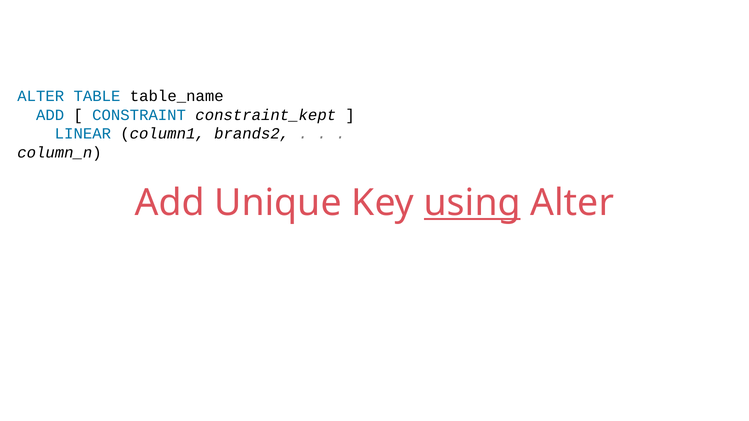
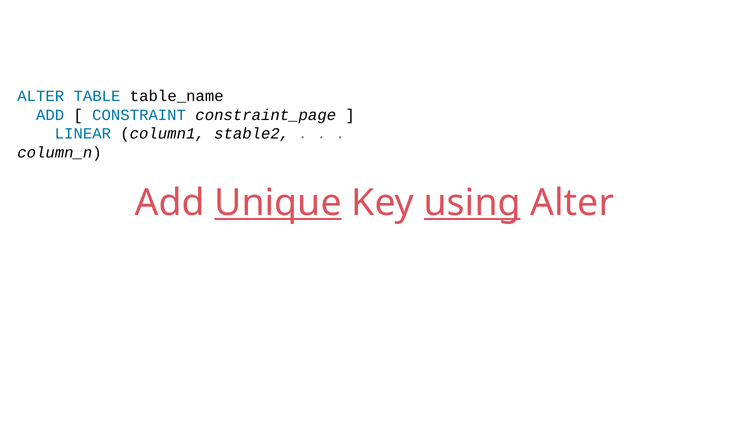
constraint_kept: constraint_kept -> constraint_page
brands2: brands2 -> stable2
Unique underline: none -> present
